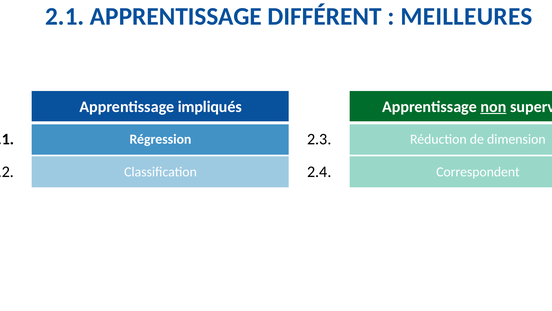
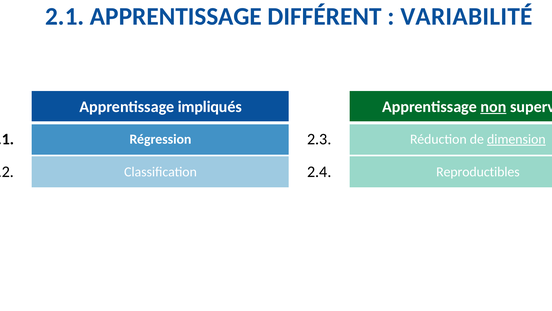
MEILLEURES: MEILLEURES -> VARIABILITÉ
dimension underline: none -> present
Correspondent: Correspondent -> Reproductibles
